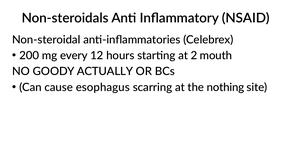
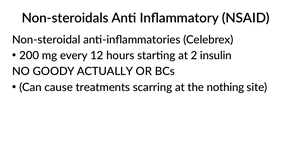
mouth: mouth -> insulin
esophagus: esophagus -> treatments
